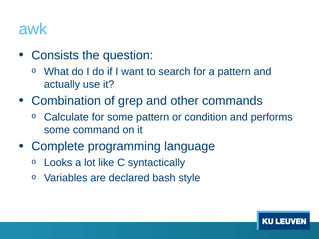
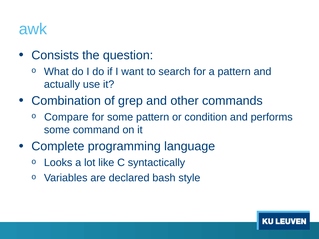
Calculate: Calculate -> Compare
